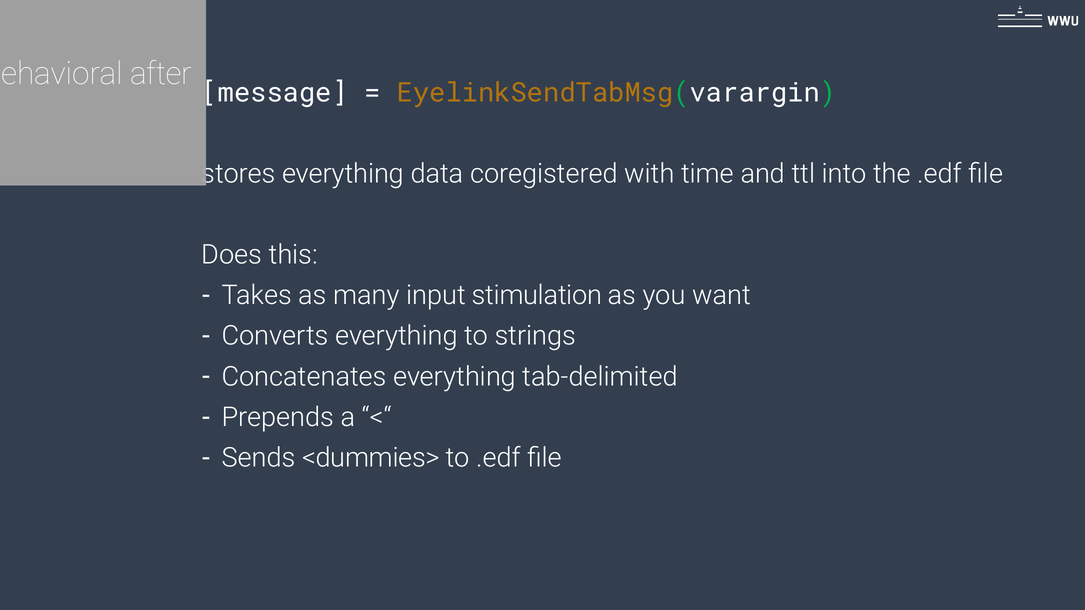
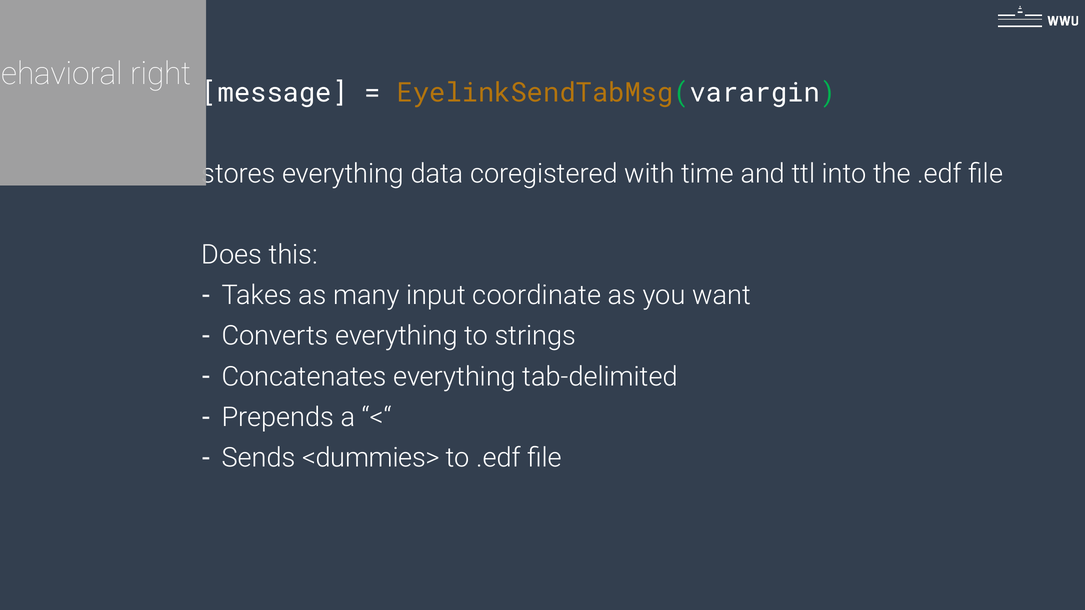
after: after -> right
stimulation: stimulation -> coordinate
